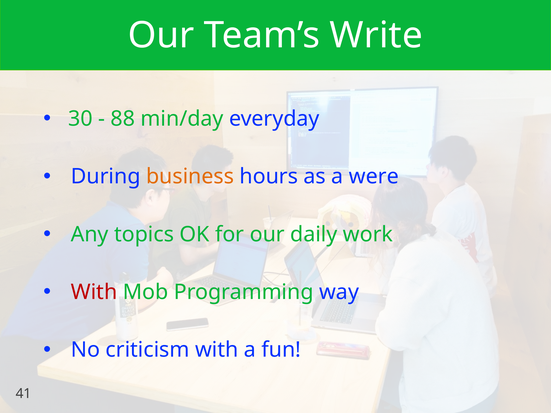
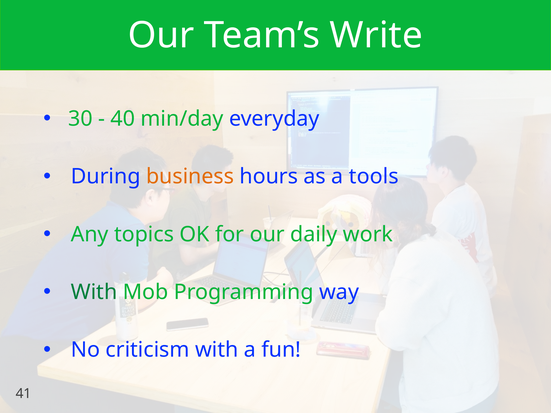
88: 88 -> 40
were: were -> tools
With at (94, 292) colour: red -> green
